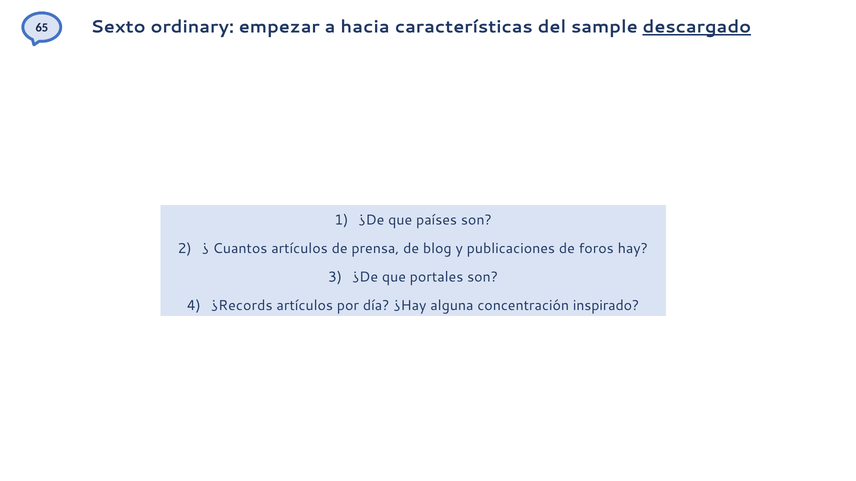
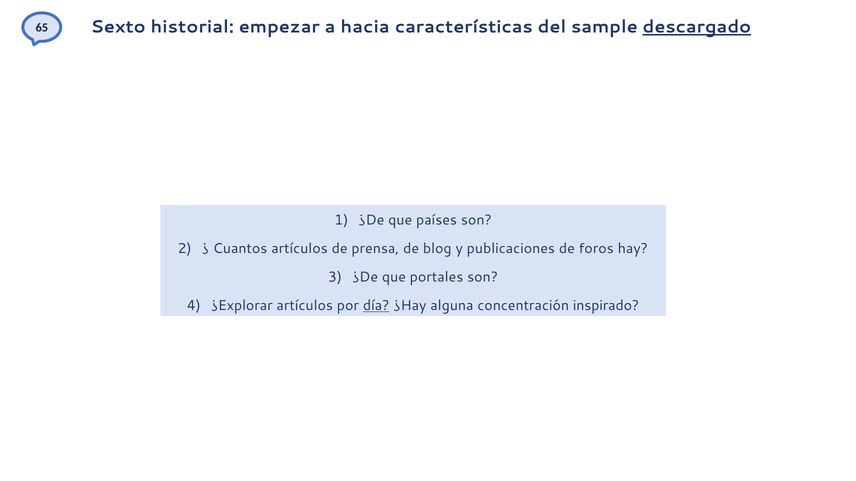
ordinary: ordinary -> historial
¿Records: ¿Records -> ¿Explorar
día underline: none -> present
